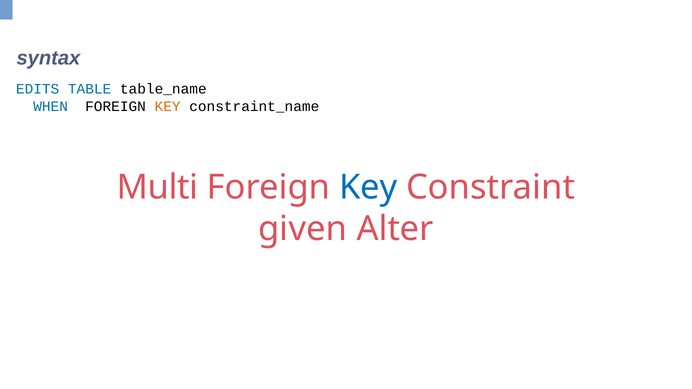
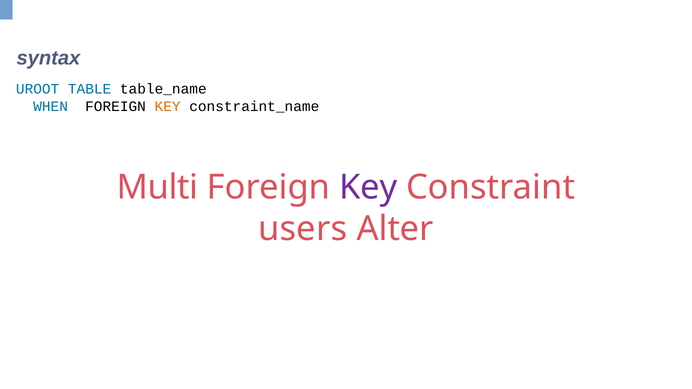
EDITS: EDITS -> UROOT
Key at (368, 188) colour: blue -> purple
given: given -> users
